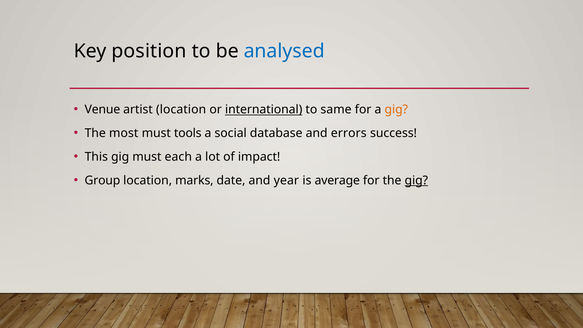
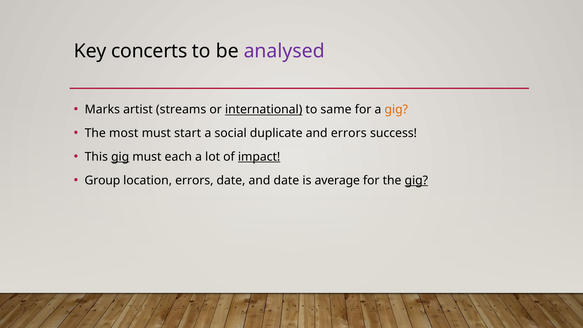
position: position -> concerts
analysed colour: blue -> purple
Venue: Venue -> Marks
artist location: location -> streams
tools: tools -> start
database: database -> duplicate
gig at (120, 157) underline: none -> present
impact underline: none -> present
location marks: marks -> errors
and year: year -> date
